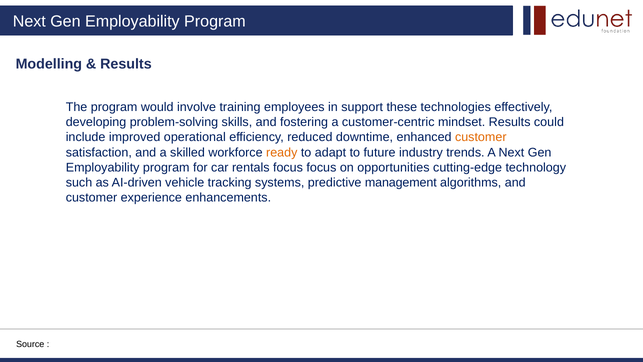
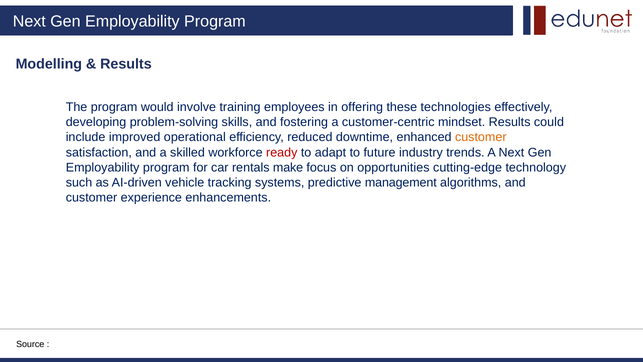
support: support -> offering
ready colour: orange -> red
rentals focus: focus -> make
